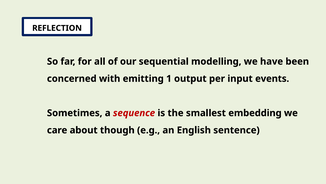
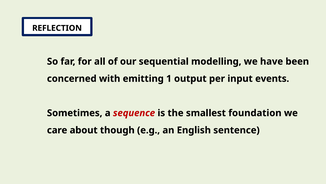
embedding: embedding -> foundation
